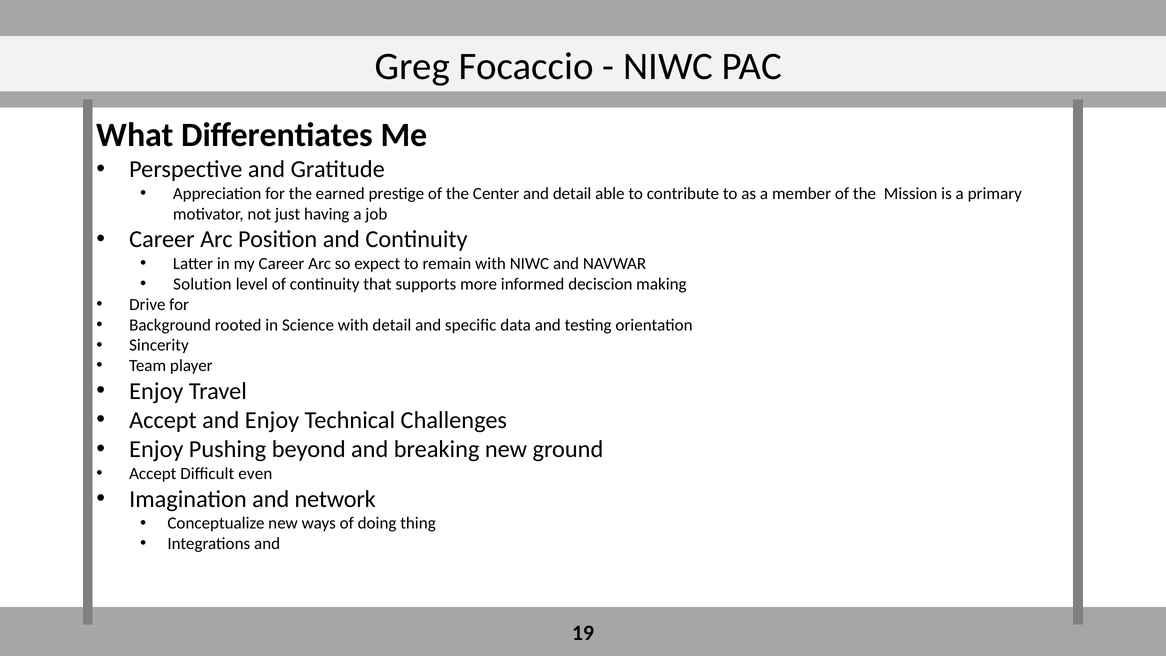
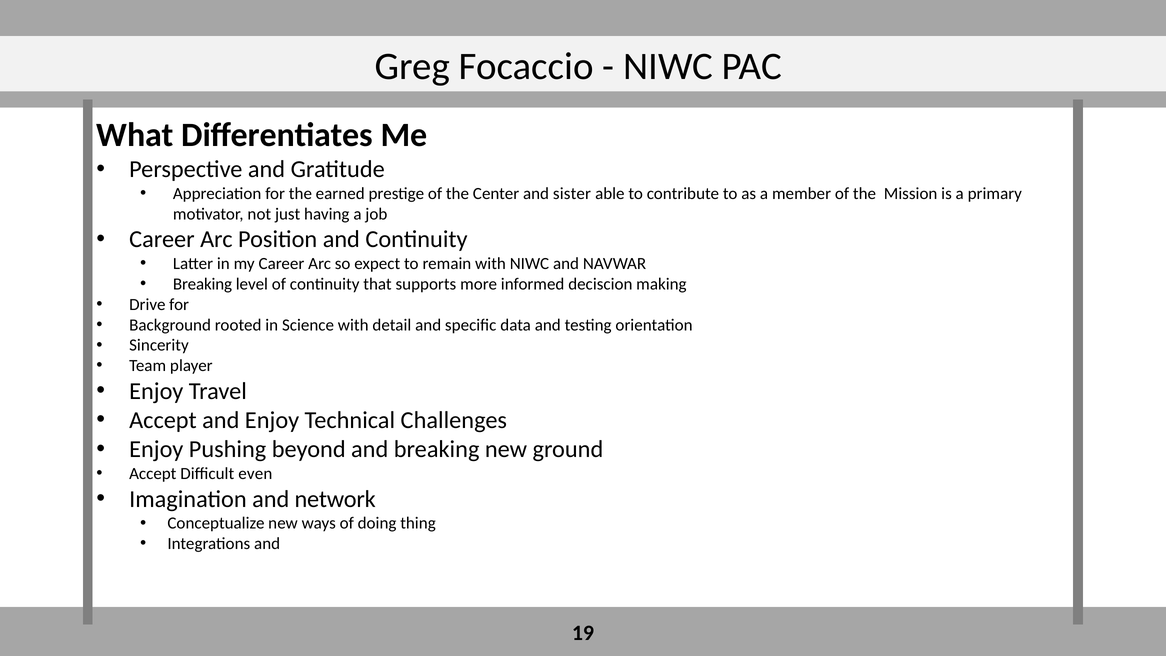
and detail: detail -> sister
Solution at (202, 284): Solution -> Breaking
